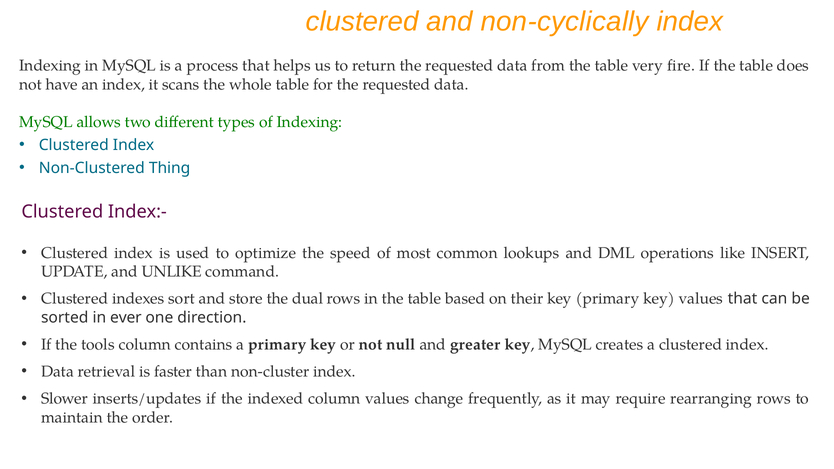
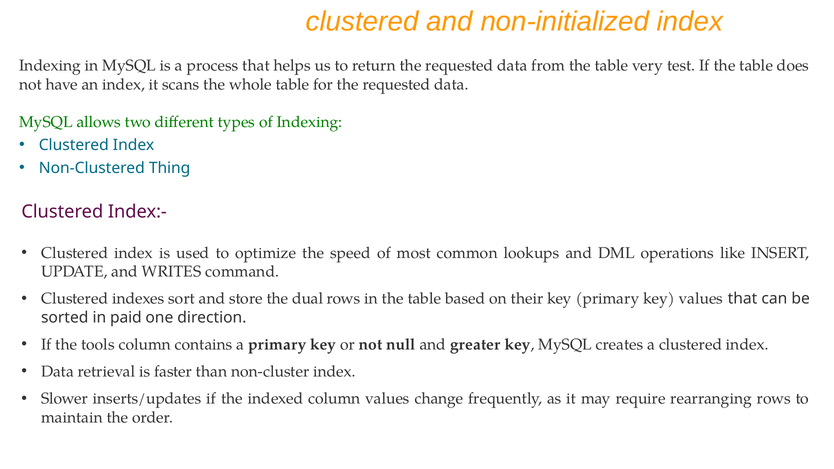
non-cyclically: non-cyclically -> non-initialized
fire: fire -> test
UNLIKE: UNLIKE -> WRITES
ever: ever -> paid
